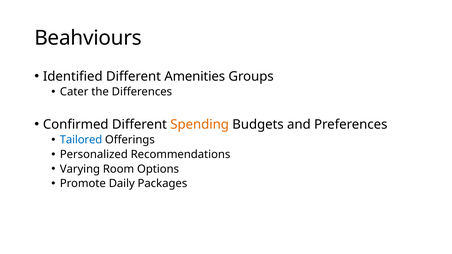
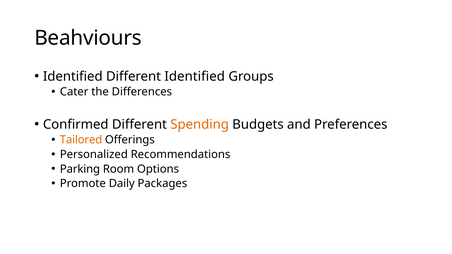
Different Amenities: Amenities -> Identified
Tailored colour: blue -> orange
Varying: Varying -> Parking
